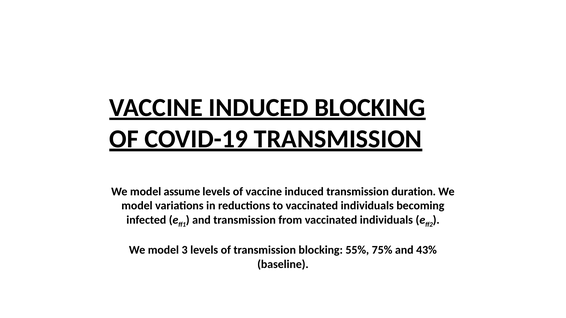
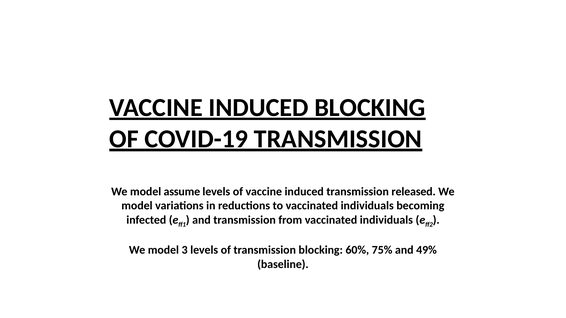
duration: duration -> released
55%: 55% -> 60%
43%: 43% -> 49%
